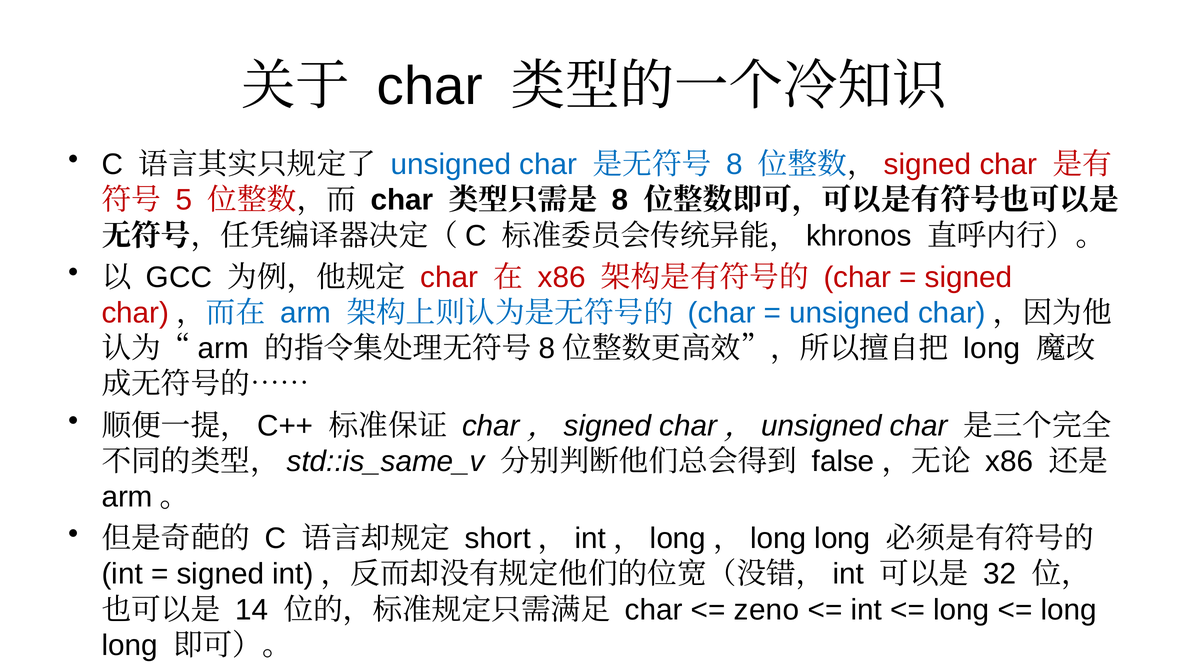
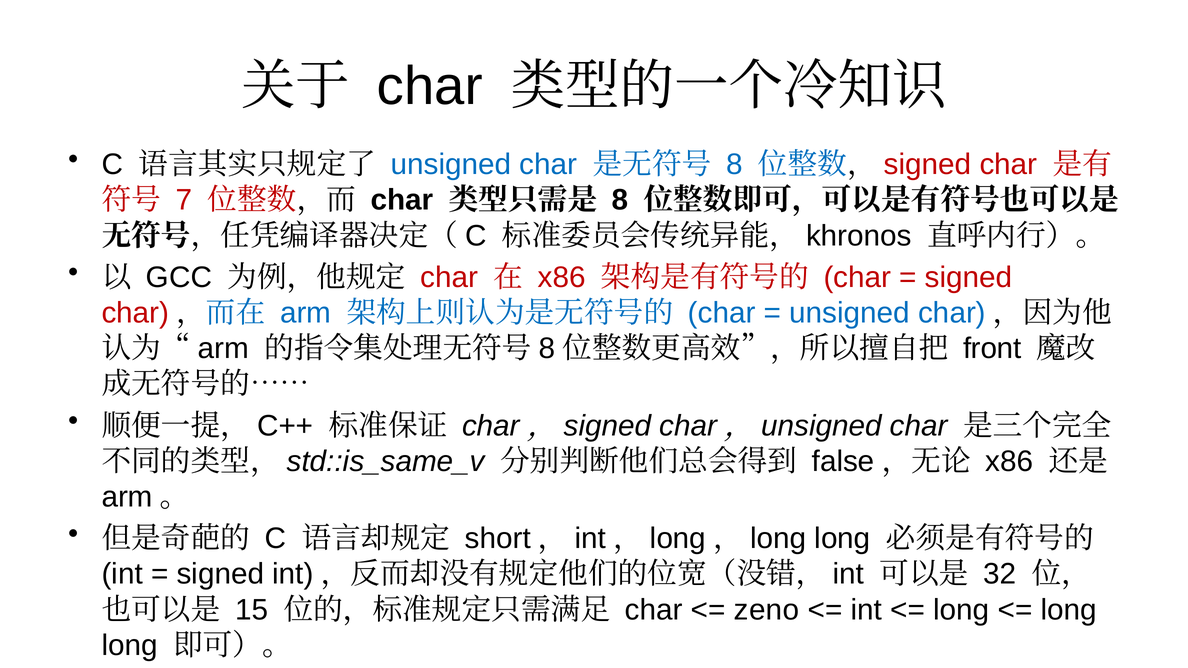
5: 5 -> 7
long at (992, 349): long -> front
14: 14 -> 15
